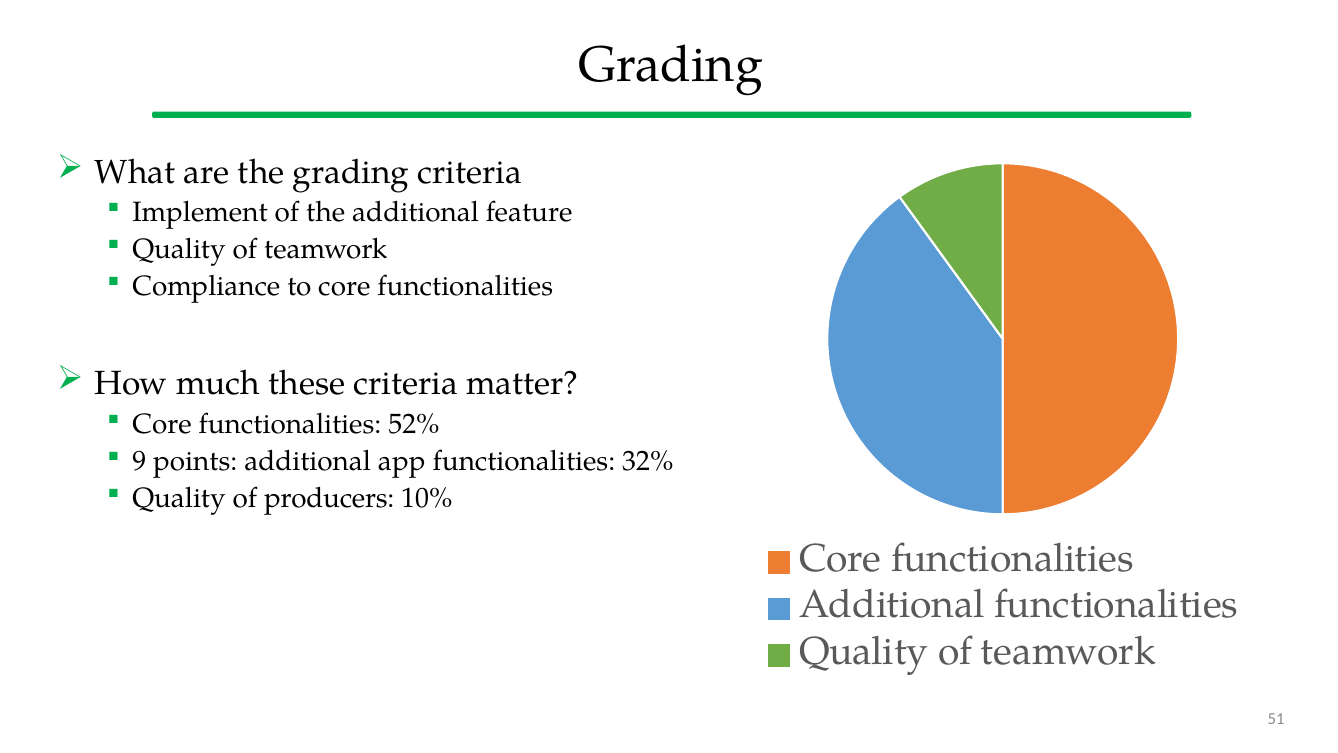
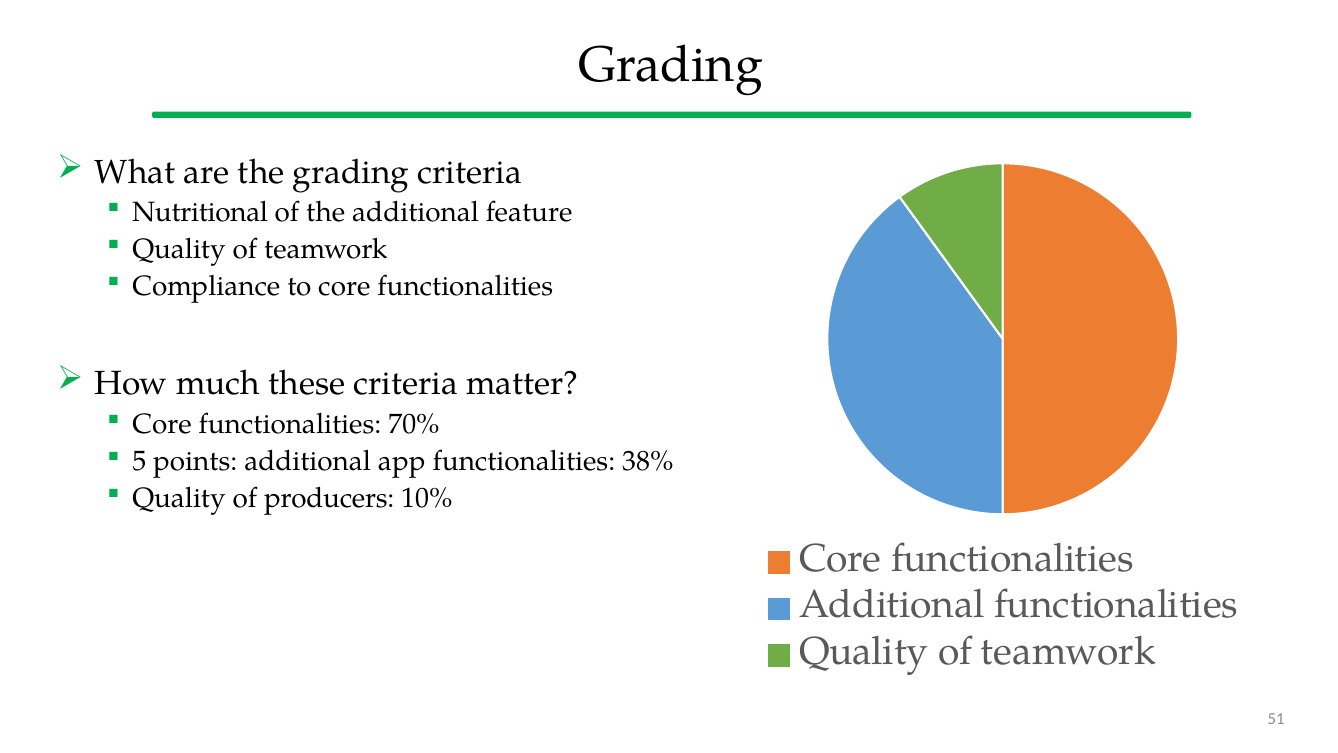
Implement: Implement -> Nutritional
52%: 52% -> 70%
9: 9 -> 5
32%: 32% -> 38%
